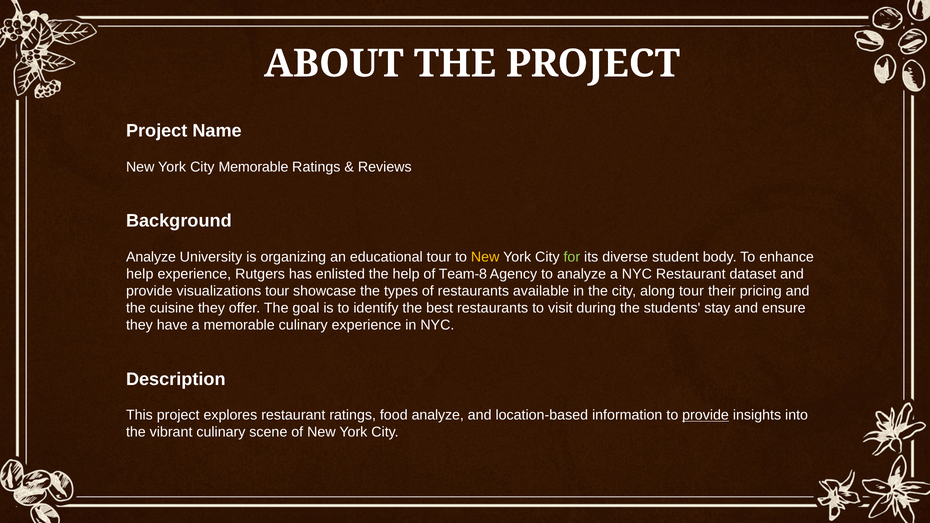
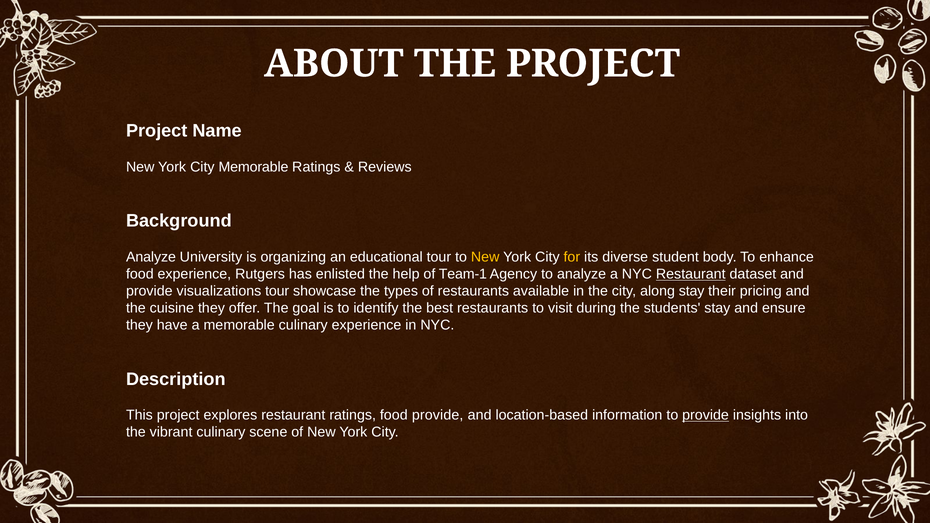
for colour: light green -> yellow
help at (140, 274): help -> food
Team-8: Team-8 -> Team-1
Restaurant at (691, 274) underline: none -> present
along tour: tour -> stay
food analyze: analyze -> provide
